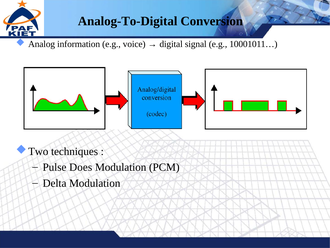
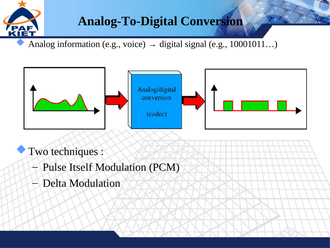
Does: Does -> Itself
